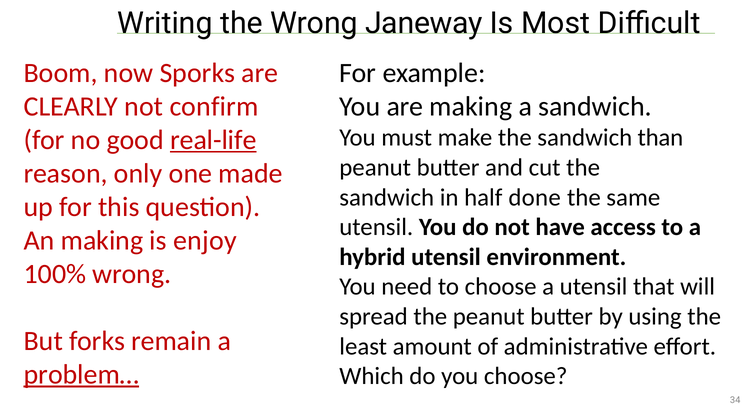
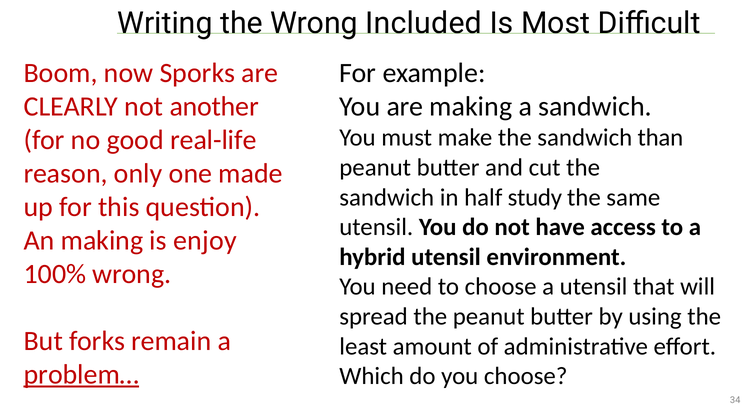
Janeway: Janeway -> Included
confirm: confirm -> another
real-life underline: present -> none
done: done -> study
